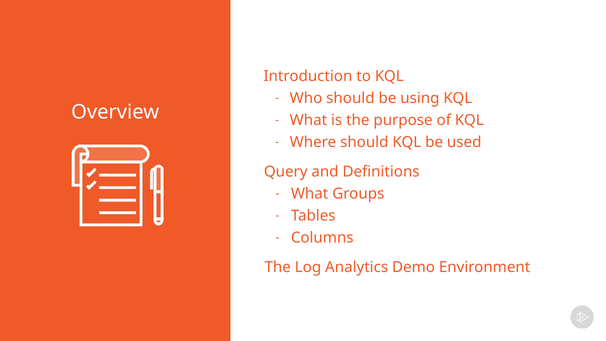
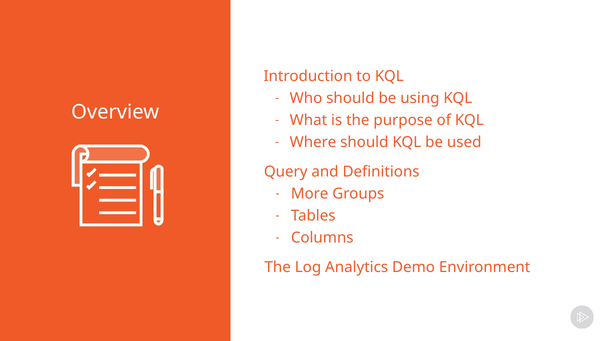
What at (310, 194): What -> More
